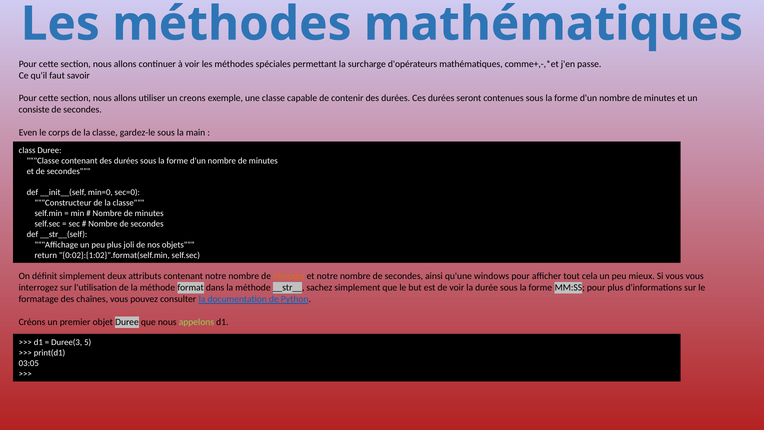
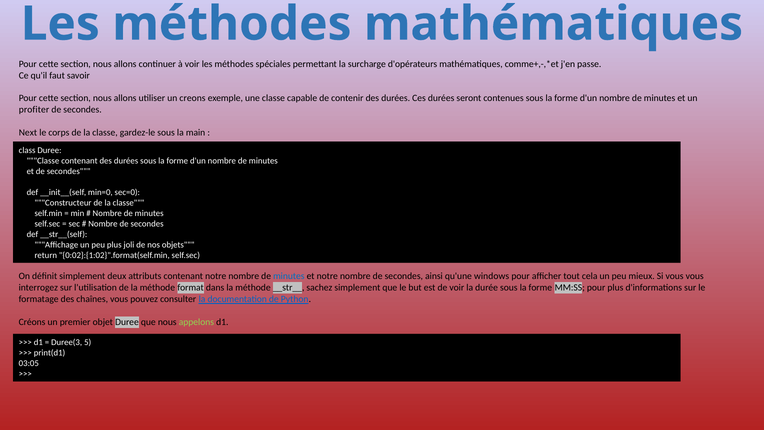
consiste: consiste -> profiter
Even: Even -> Next
minutes at (289, 276) colour: orange -> blue
